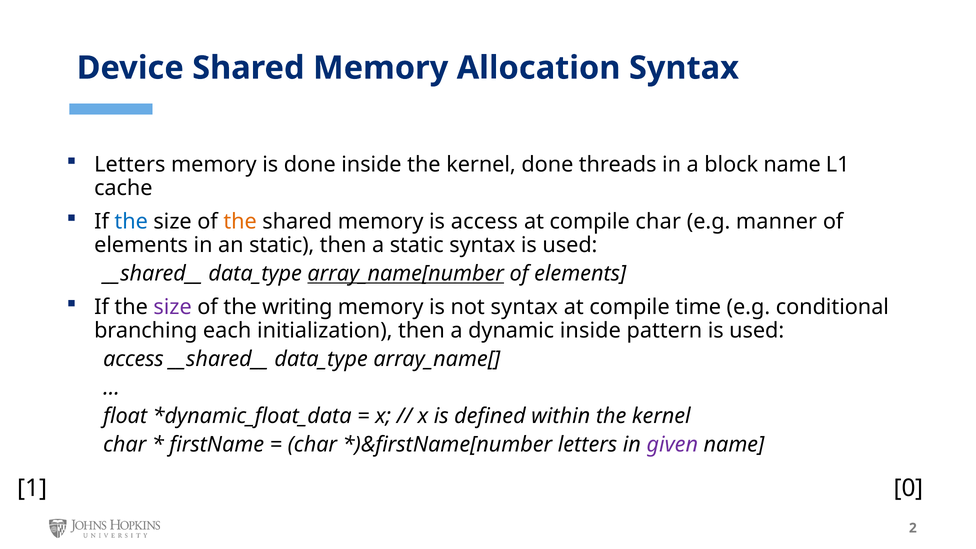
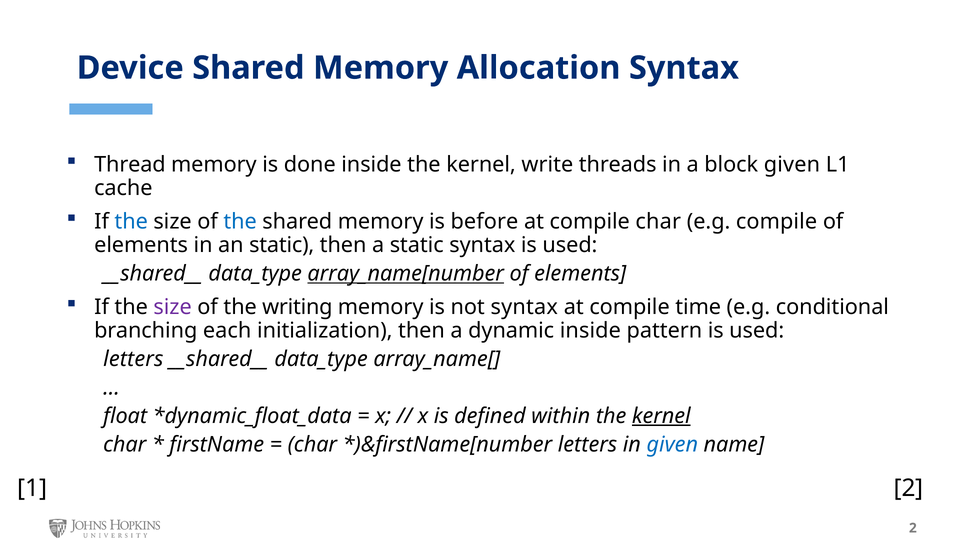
Letters at (130, 165): Letters -> Thread
kernel done: done -> write
block name: name -> given
the at (240, 222) colour: orange -> blue
is access: access -> before
e.g manner: manner -> compile
access at (133, 359): access -> letters
kernel at (661, 416) underline: none -> present
given at (672, 445) colour: purple -> blue
0 at (908, 488): 0 -> 2
